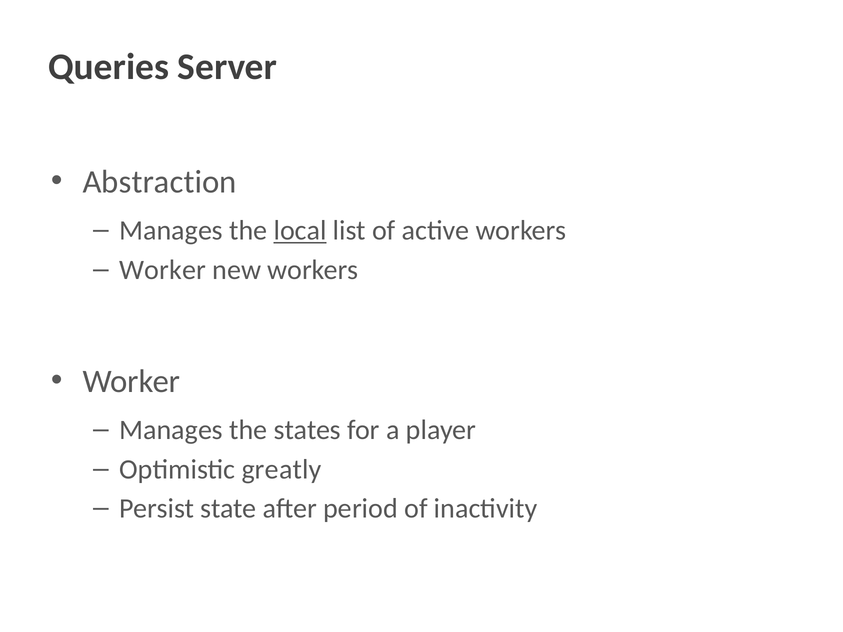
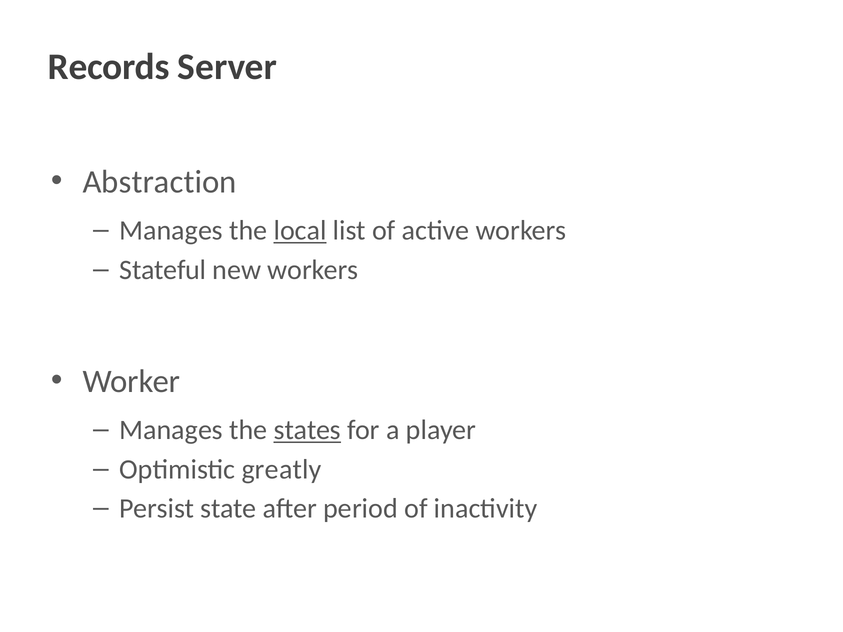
Queries: Queries -> Records
Worker at (163, 270): Worker -> Stateful
states underline: none -> present
